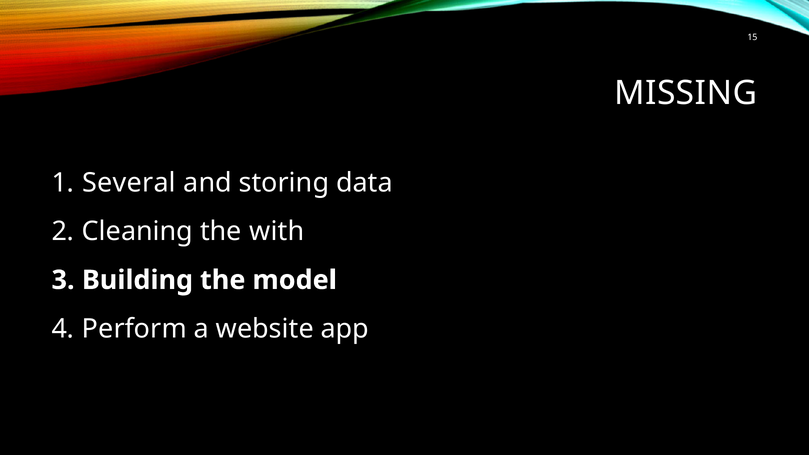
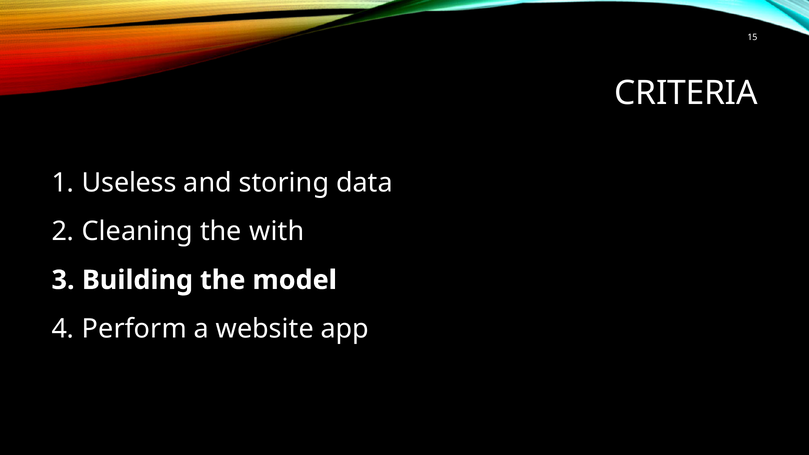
MISSING: MISSING -> CRITERIA
Several: Several -> Useless
